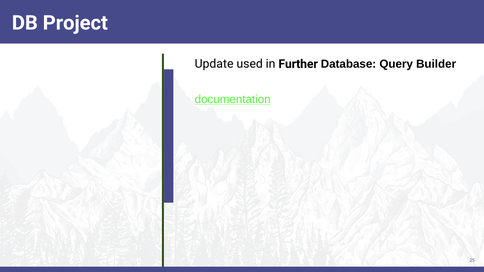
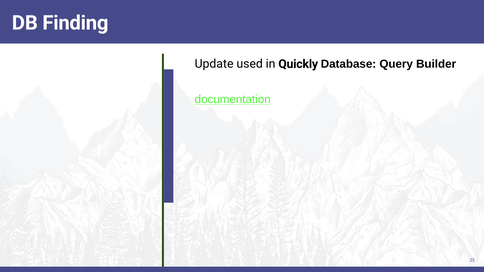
Project: Project -> Finding
Further: Further -> Quickly
